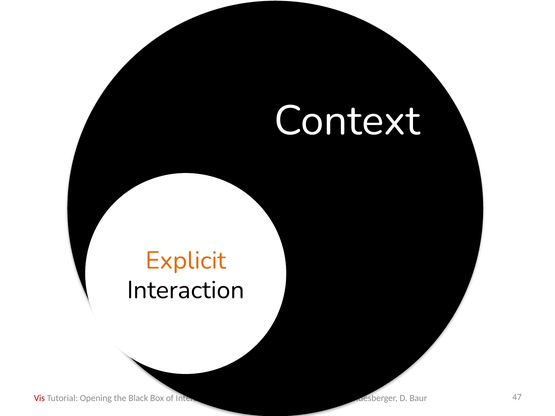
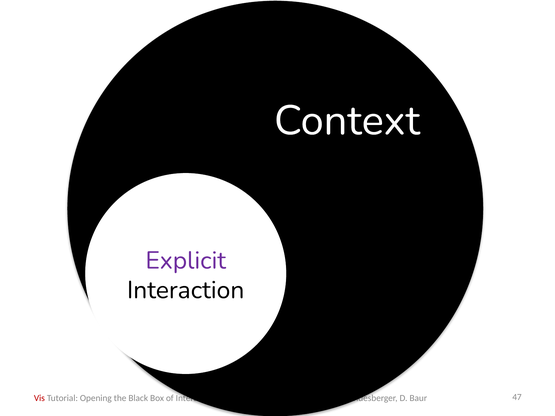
Explicit colour: orange -> purple
